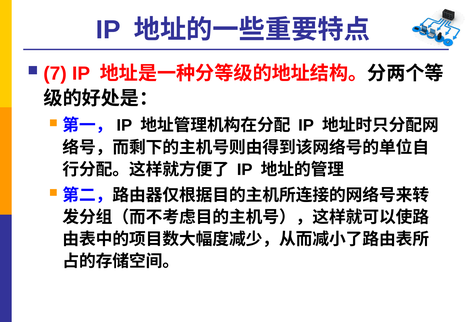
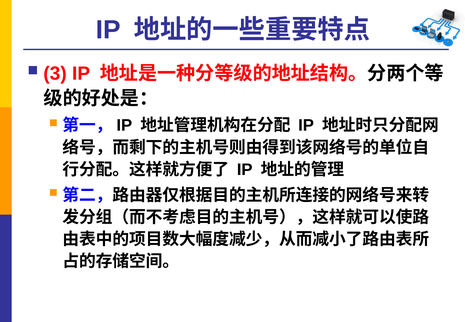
7: 7 -> 3
